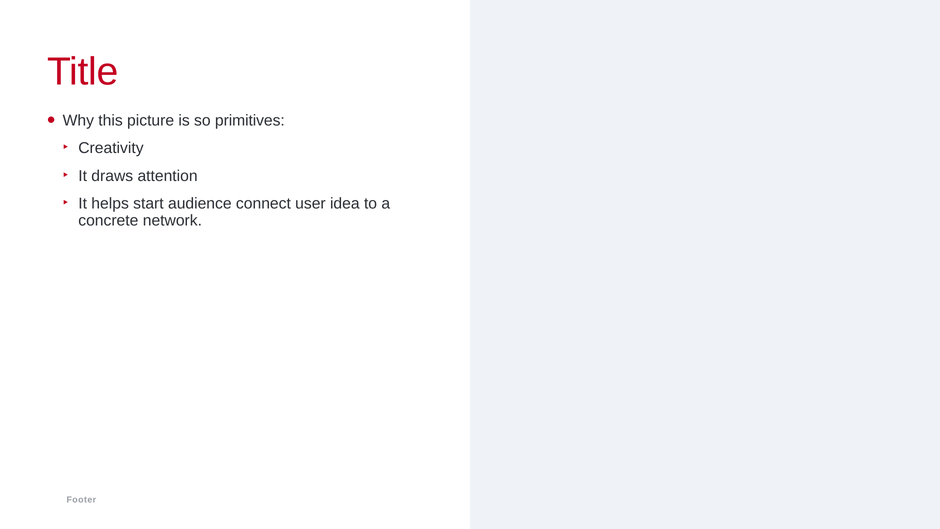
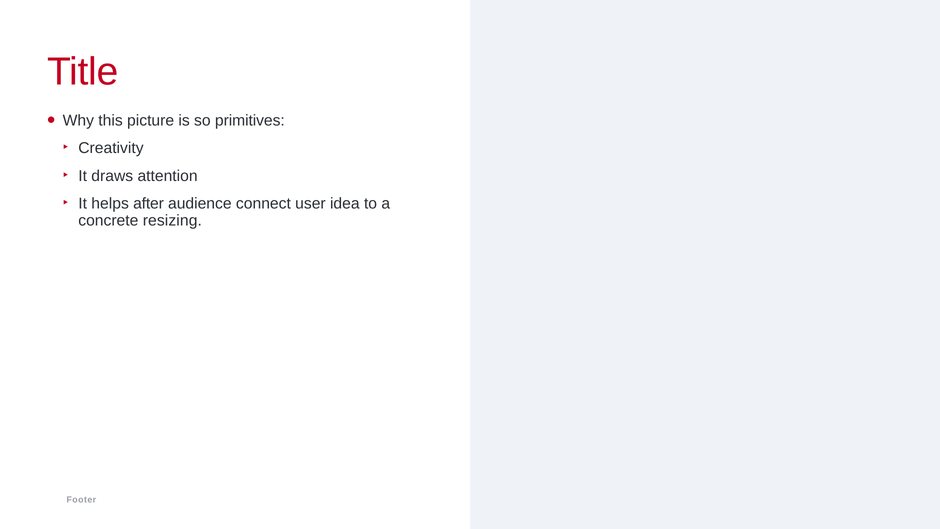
start: start -> after
network: network -> resizing
